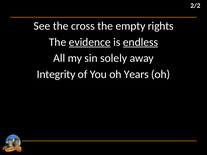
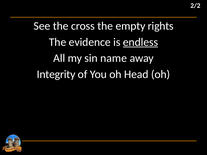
evidence underline: present -> none
solely: solely -> name
Years: Years -> Head
